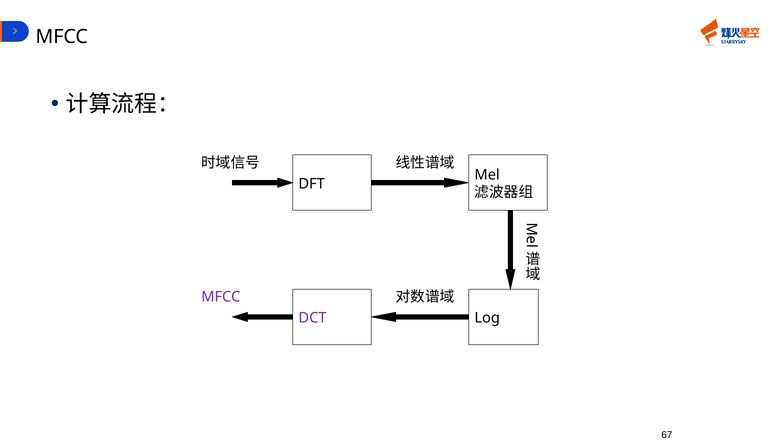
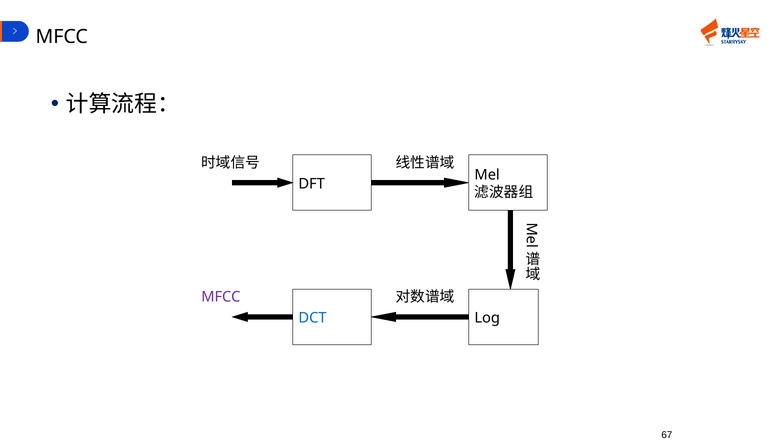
DCT colour: purple -> blue
